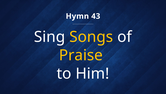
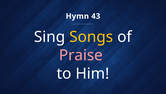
Praise colour: yellow -> pink
